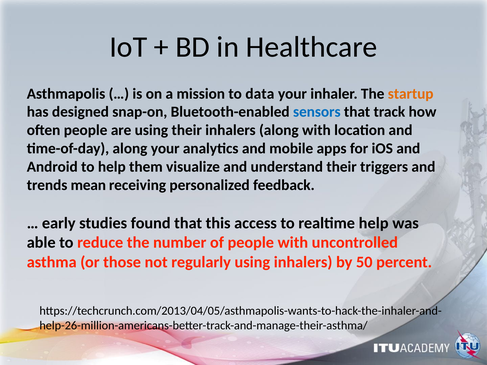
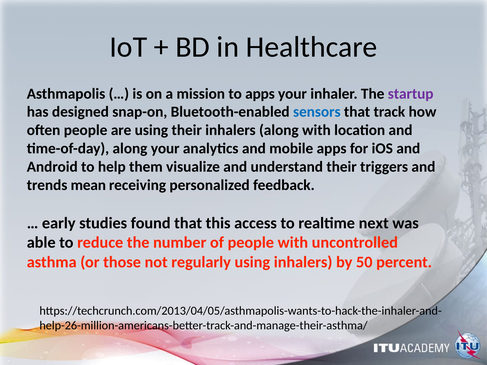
to data: data -> apps
startup colour: orange -> purple
realtime help: help -> next
